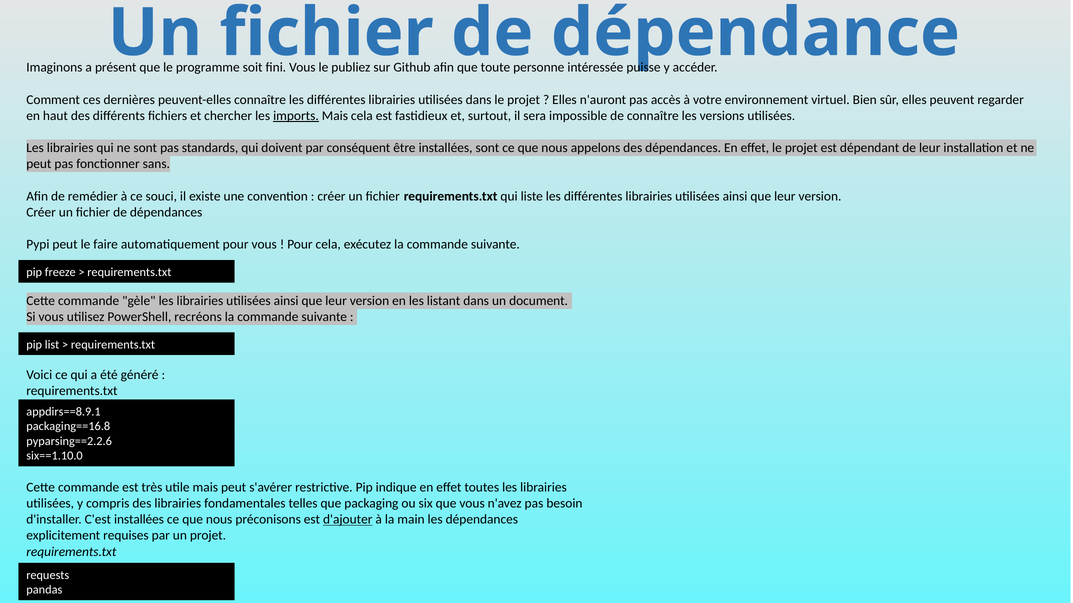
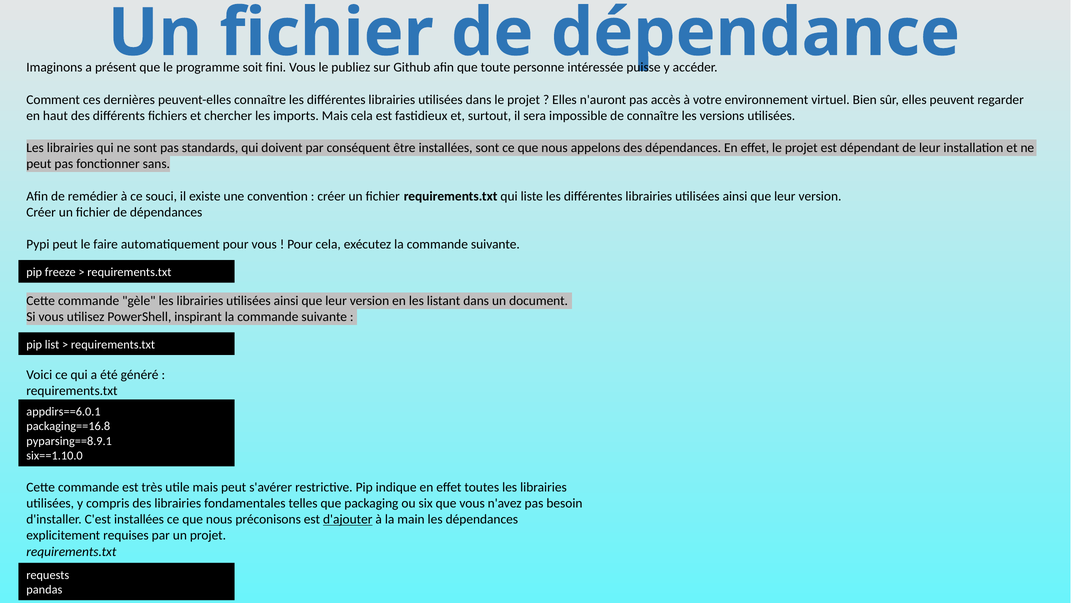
imports underline: present -> none
recréons: recréons -> inspirant
appdirs==8.9.1: appdirs==8.9.1 -> appdirs==6.0.1
pyparsing==2.2.6: pyparsing==2.2.6 -> pyparsing==8.9.1
